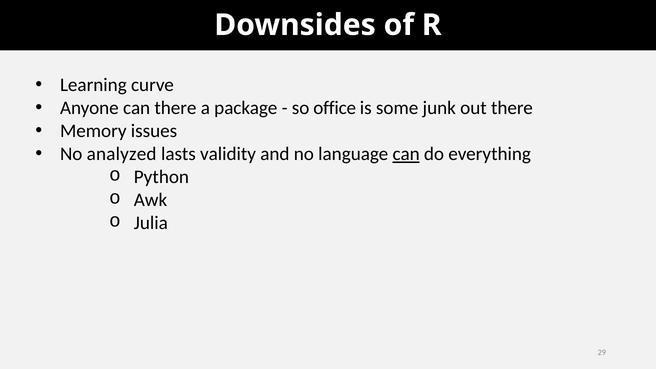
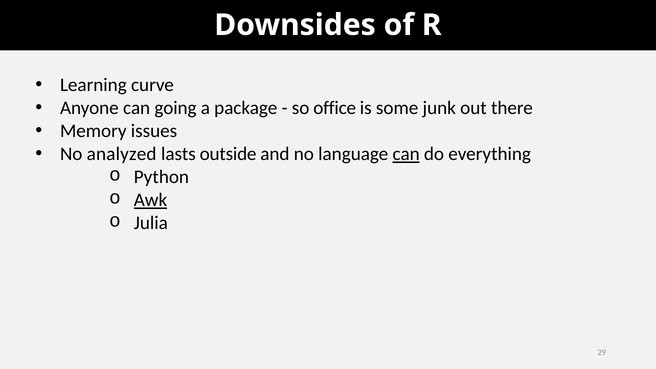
can there: there -> going
validity: validity -> outside
Awk underline: none -> present
